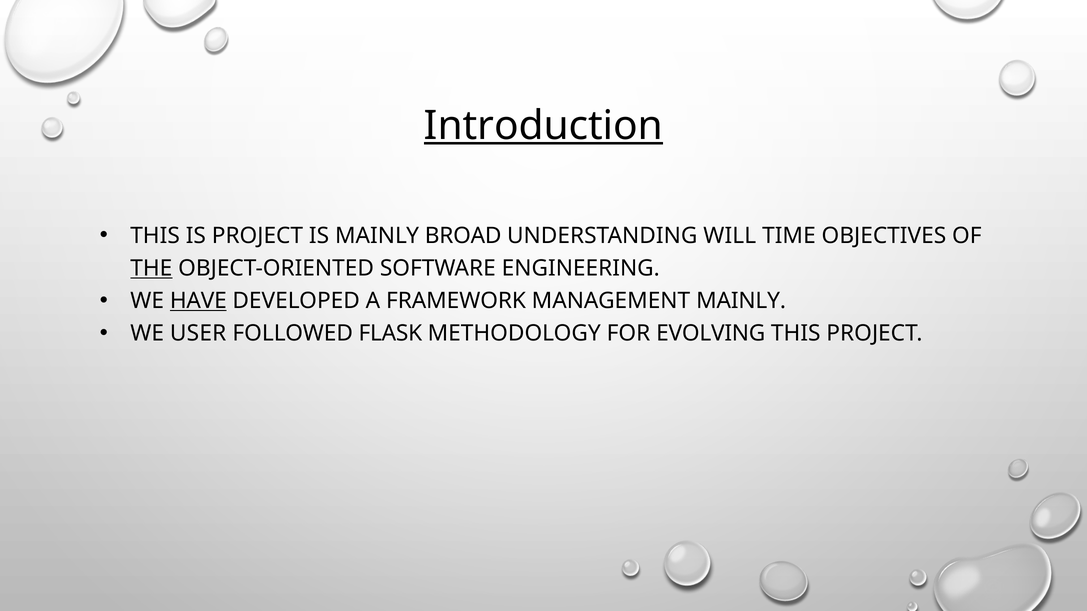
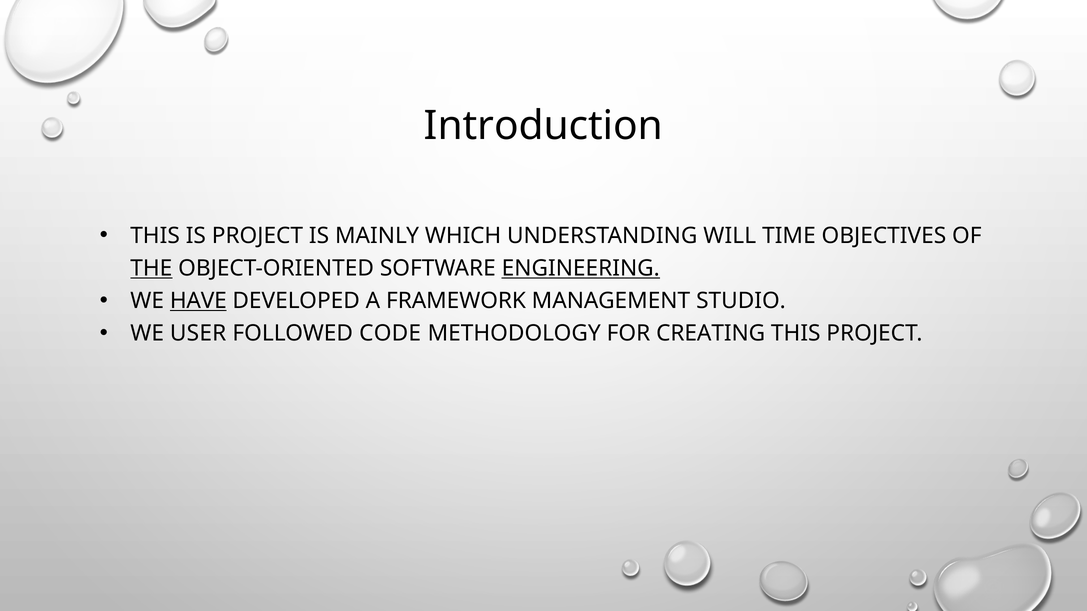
Introduction underline: present -> none
BROAD: BROAD -> WHICH
ENGINEERING underline: none -> present
MANAGEMENT MAINLY: MAINLY -> STUDIO
FLASK: FLASK -> CODE
EVOLVING: EVOLVING -> CREATING
